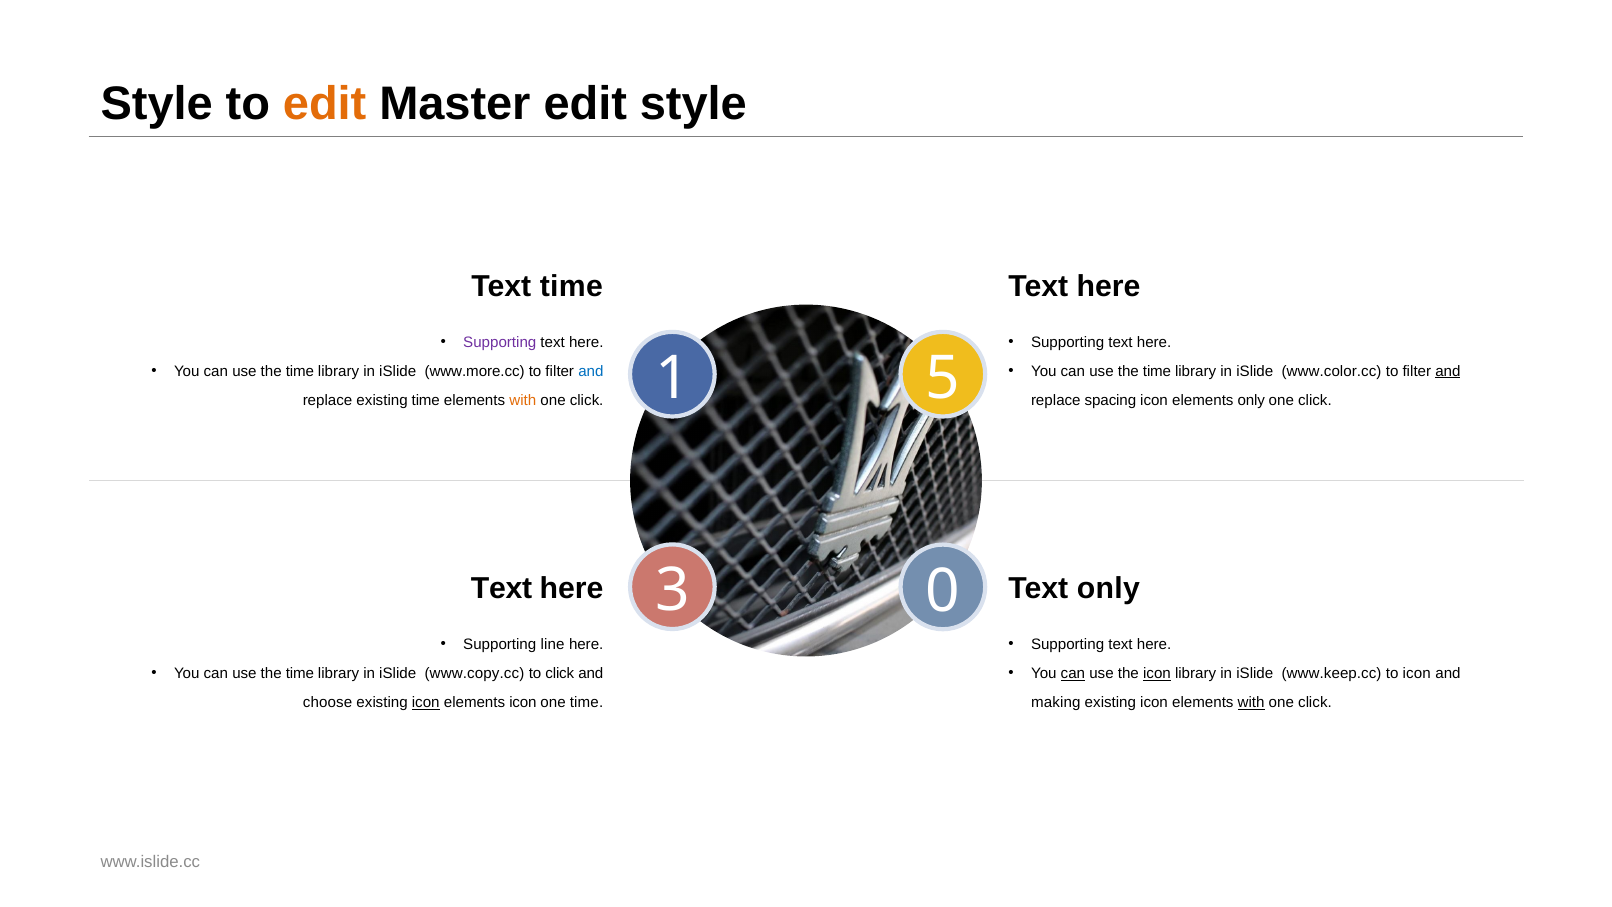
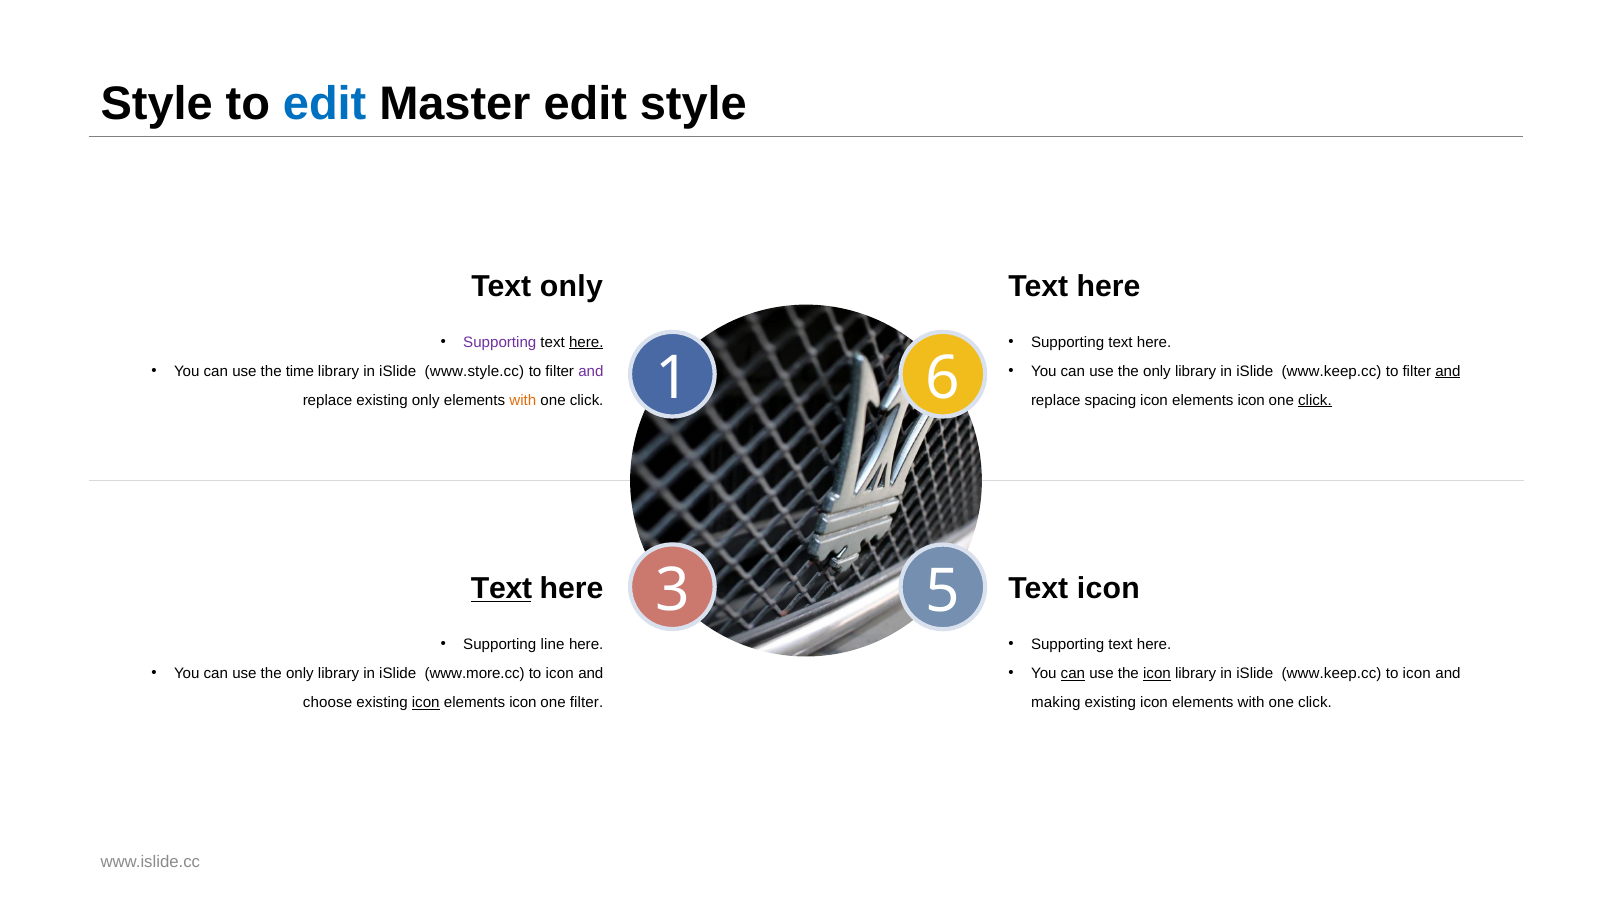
edit at (325, 104) colour: orange -> blue
Text time: time -> only
here at (586, 342) underline: none -> present
5: 5 -> 6
www.more.cc: www.more.cc -> www.style.cc
and at (591, 371) colour: blue -> purple
time at (1157, 371): time -> only
www.color.cc at (1332, 371): www.color.cc -> www.keep.cc
existing time: time -> only
only at (1251, 400): only -> icon
click at (1315, 400) underline: none -> present
0: 0 -> 5
Text at (502, 588) underline: none -> present
Text only: only -> icon
time at (300, 673): time -> only
www.copy.cc: www.copy.cc -> www.more.cc
click at (560, 673): click -> icon
one time: time -> filter
with at (1251, 702) underline: present -> none
